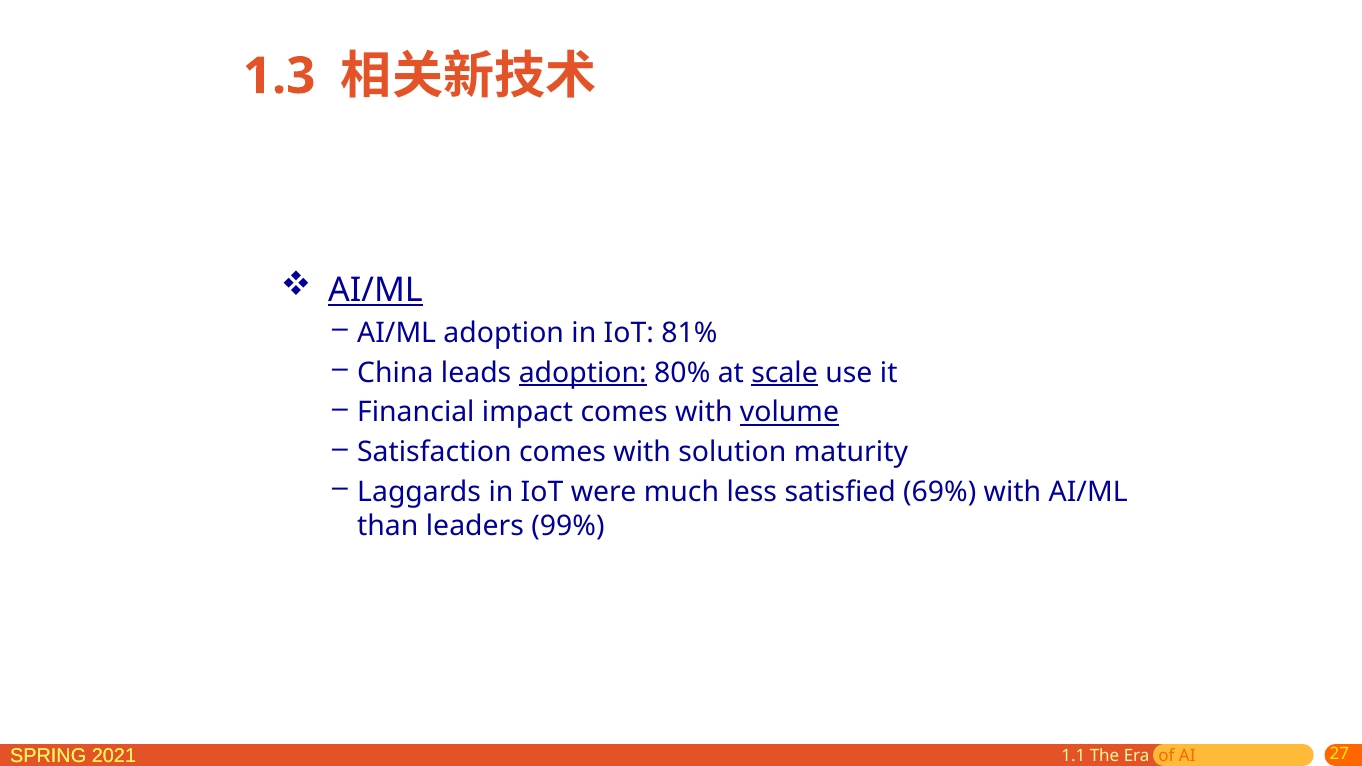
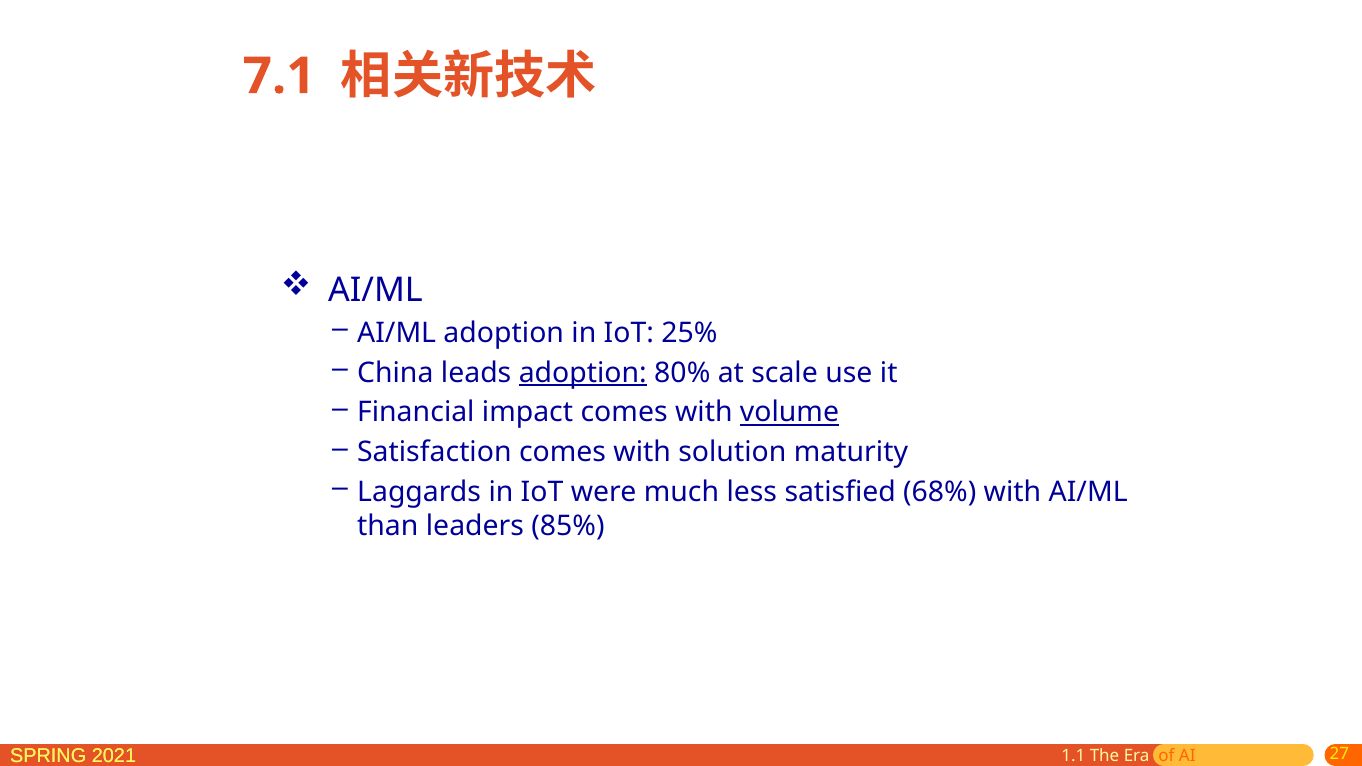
1.3: 1.3 -> 7.1
AI/ML at (375, 290) underline: present -> none
81%: 81% -> 25%
scale underline: present -> none
69%: 69% -> 68%
99%: 99% -> 85%
